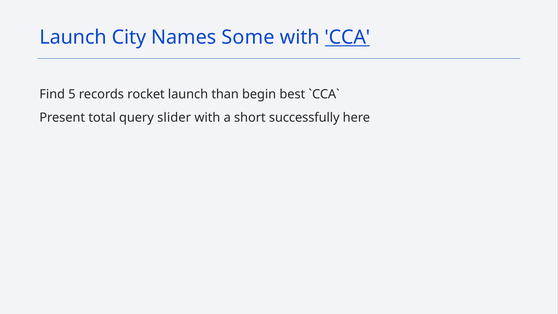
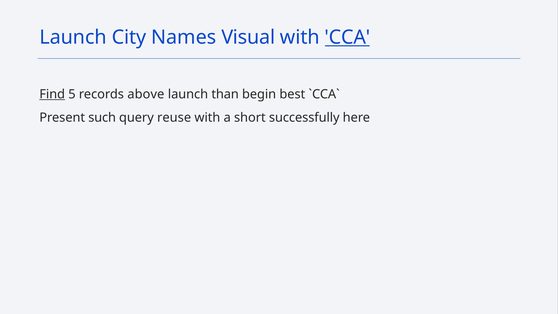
Some: Some -> Visual
Find underline: none -> present
rocket: rocket -> above
total: total -> such
slider: slider -> reuse
